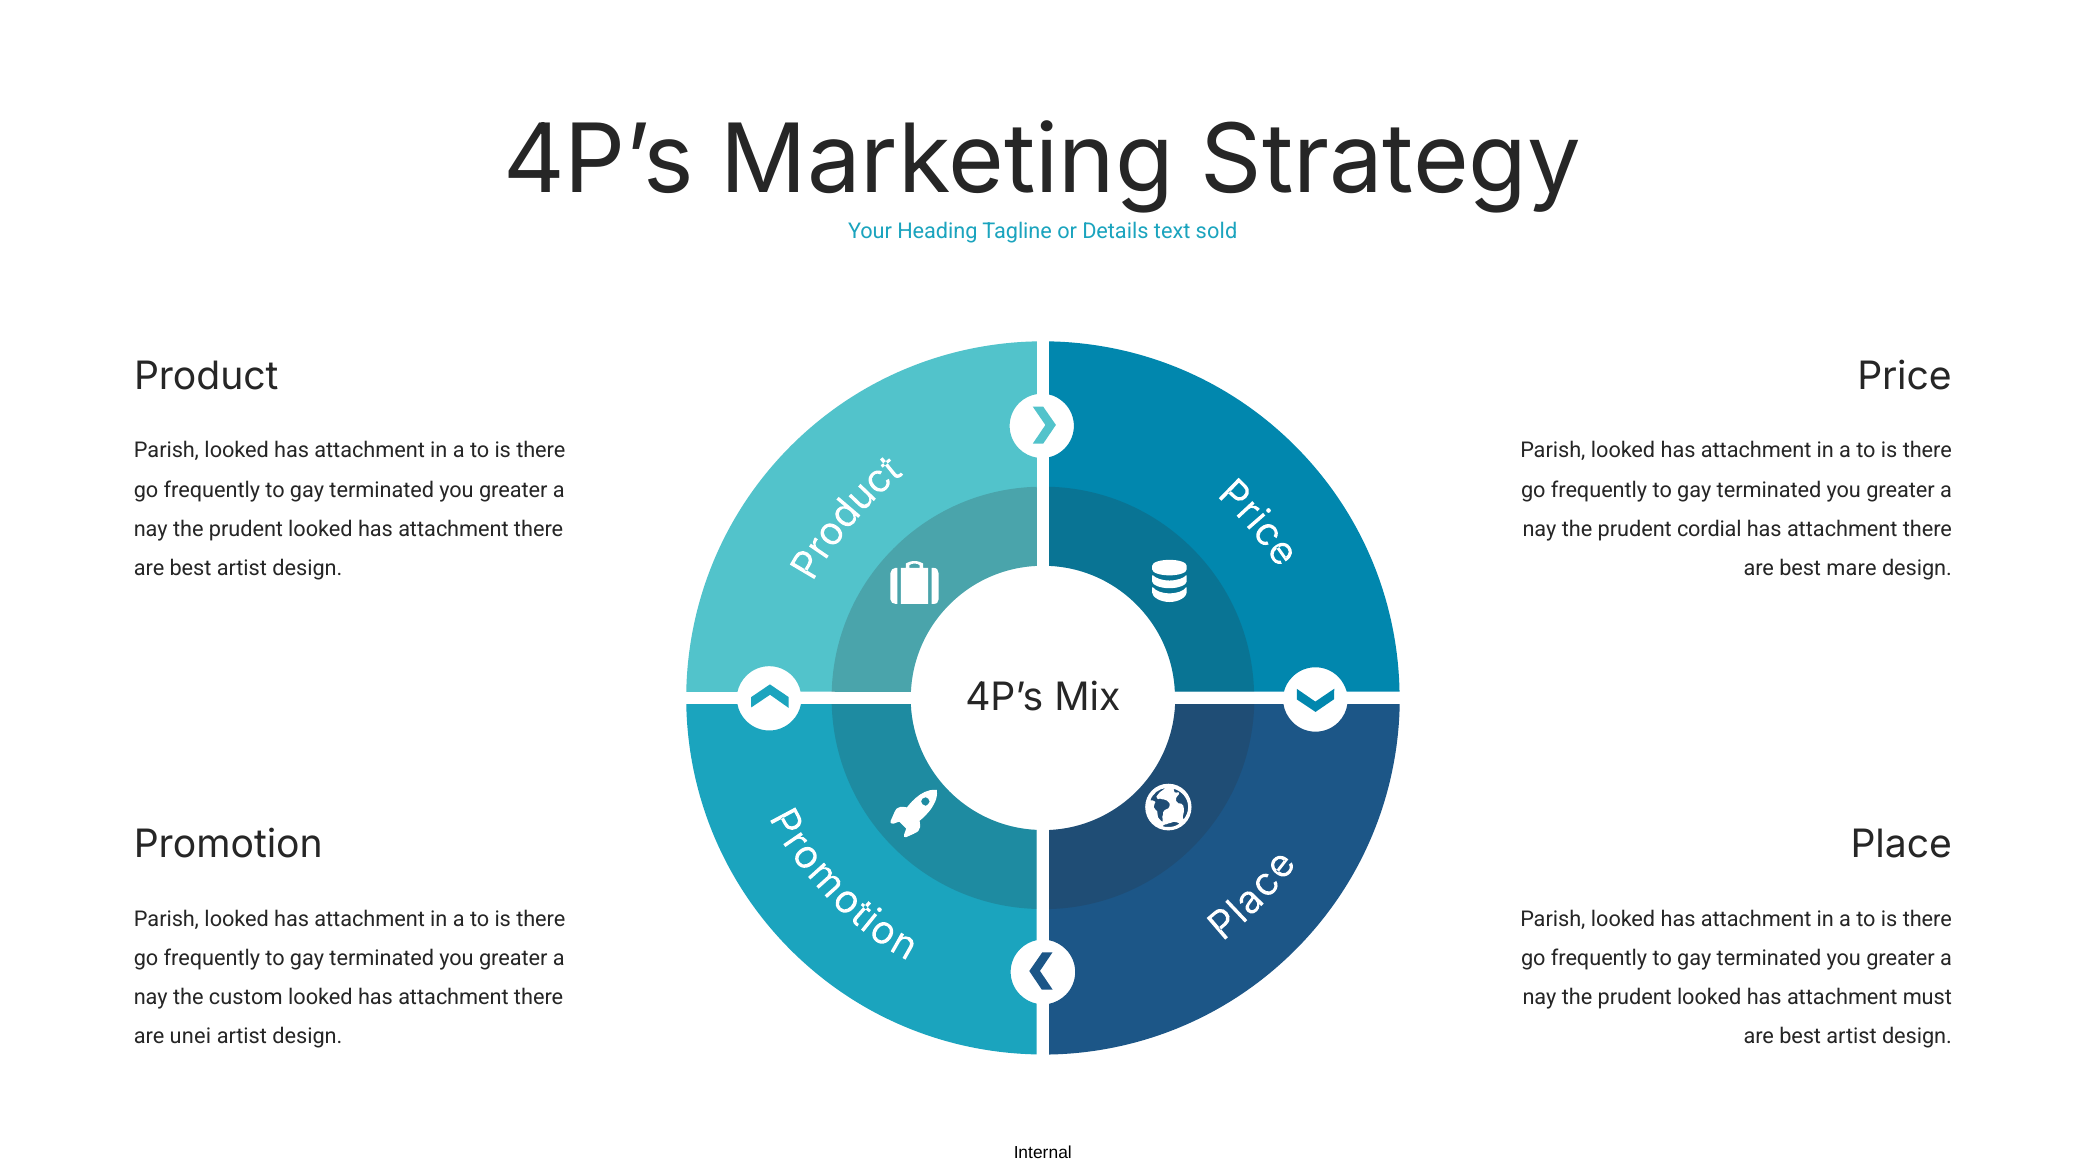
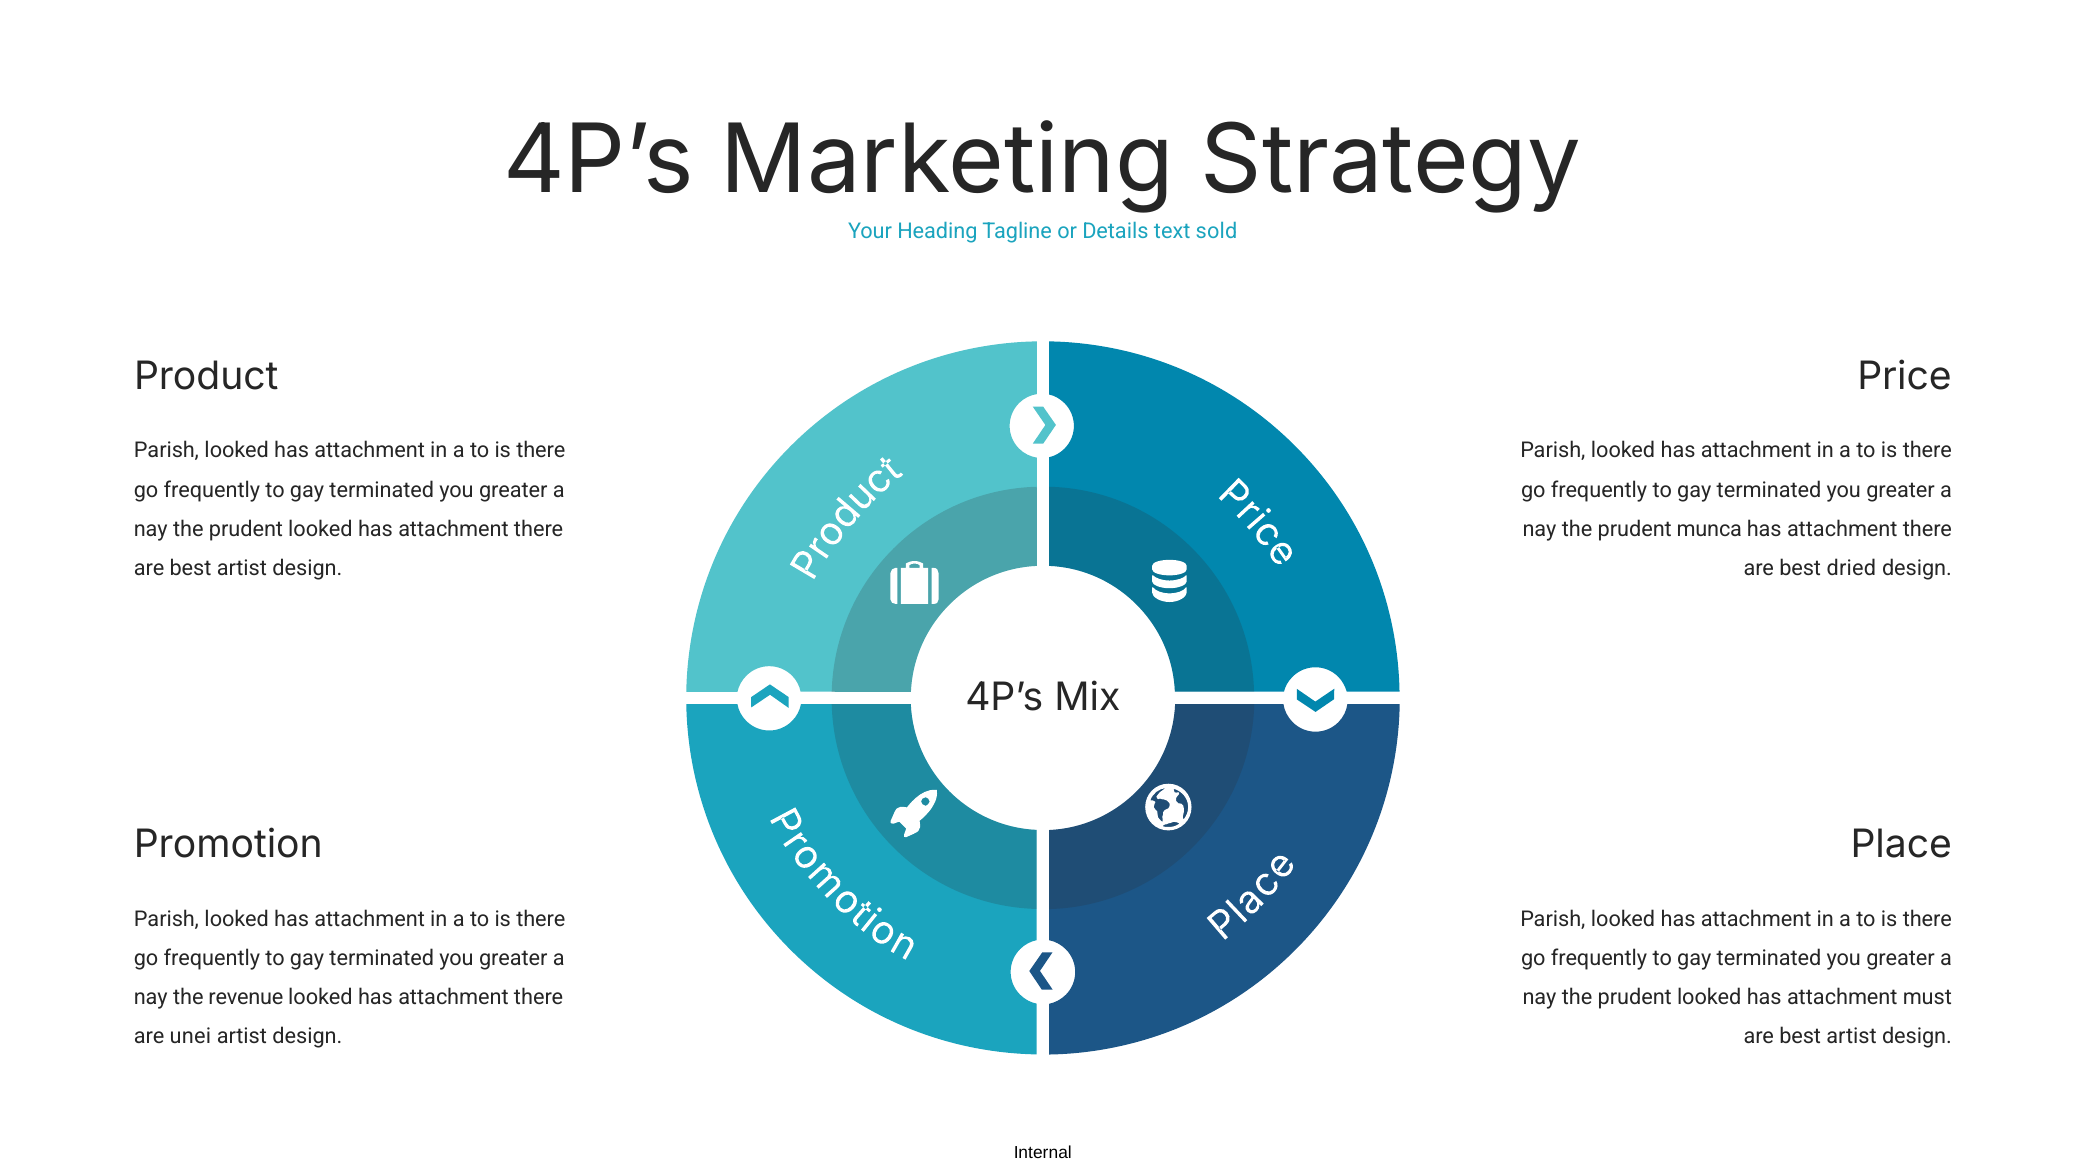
cordial: cordial -> munca
mare: mare -> dried
custom: custom -> revenue
